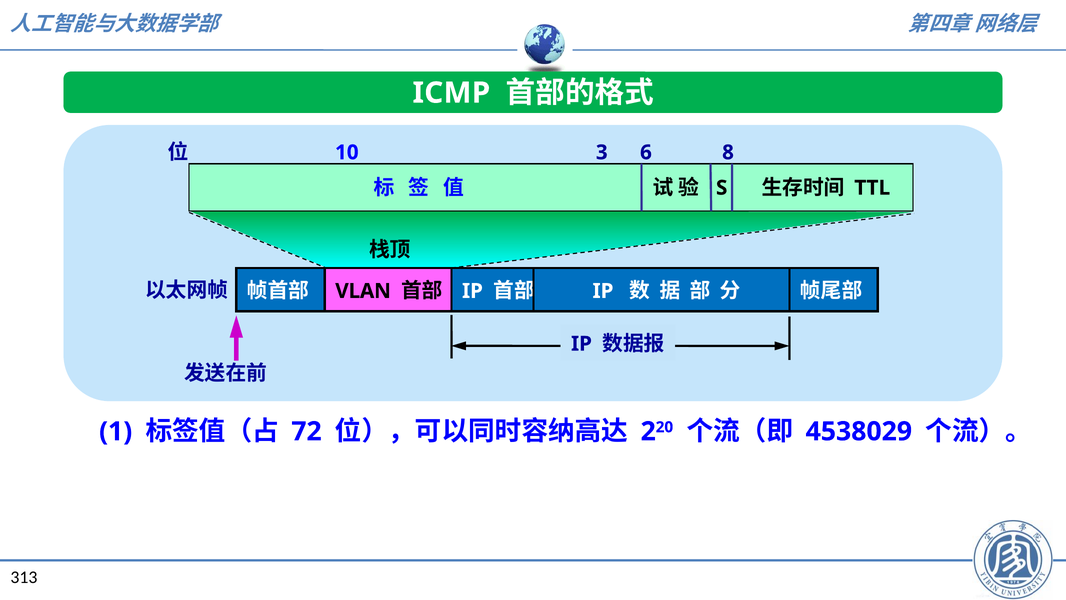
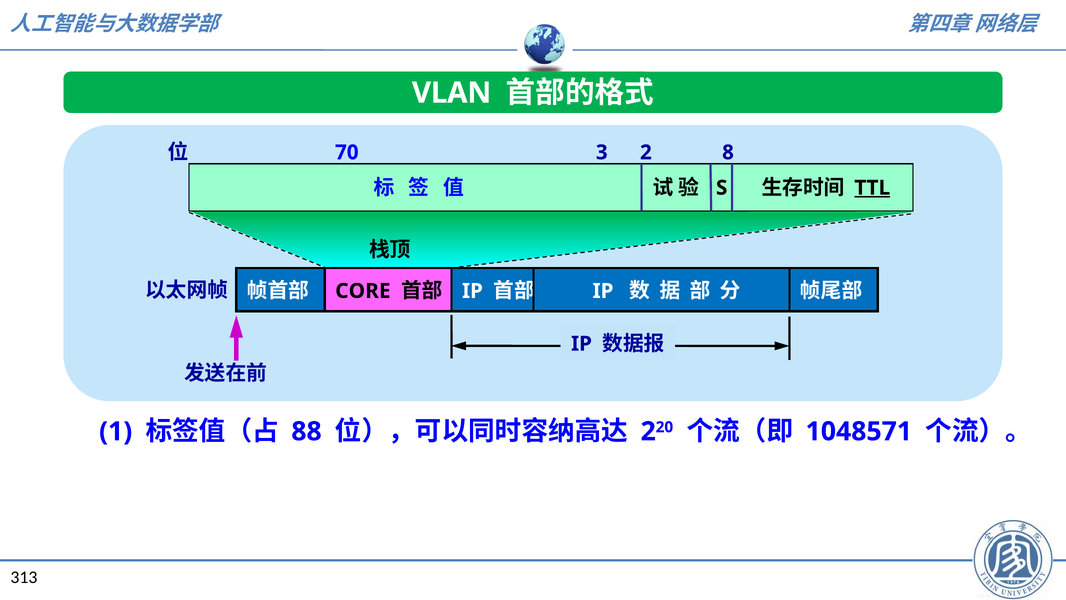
ICMP: ICMP -> VLAN
10: 10 -> 70
6: 6 -> 2
TTL underline: none -> present
VLAN: VLAN -> CORE
72: 72 -> 88
4538029: 4538029 -> 1048571
